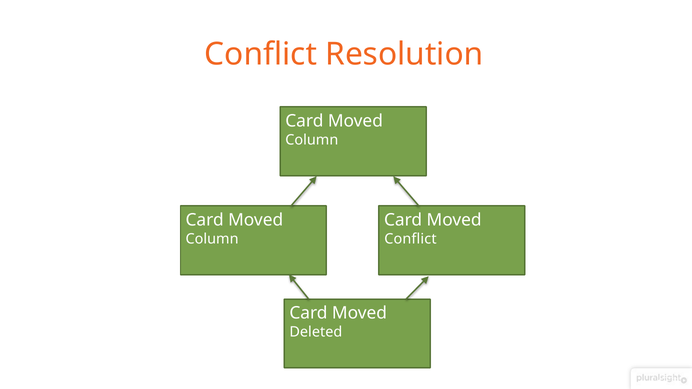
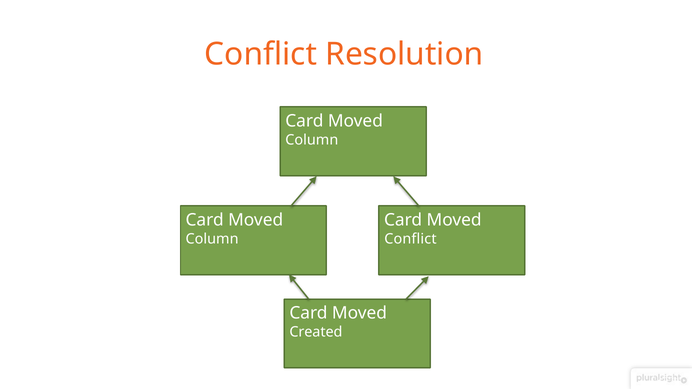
Deleted: Deleted -> Created
